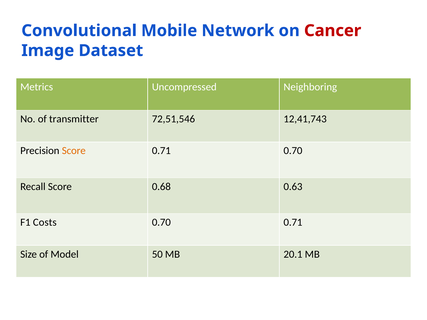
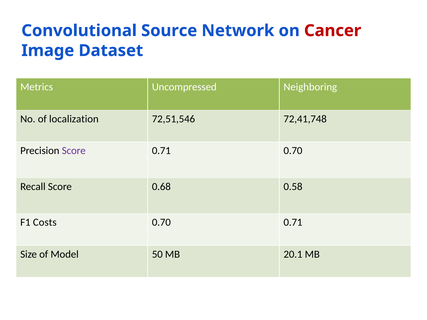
Mobile: Mobile -> Source
transmitter: transmitter -> localization
12,41,743: 12,41,743 -> 72,41,748
Score at (74, 151) colour: orange -> purple
0.63: 0.63 -> 0.58
